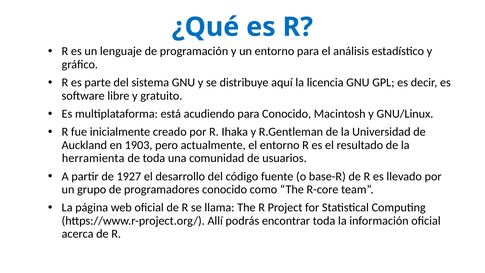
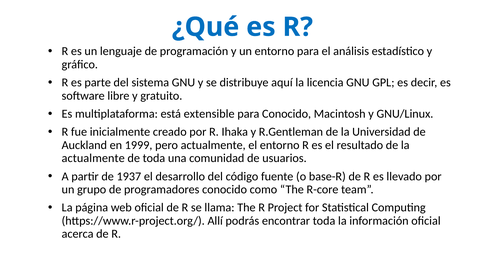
acudiendo: acudiendo -> extensible
1903: 1903 -> 1999
herramienta at (93, 158): herramienta -> actualmente
1927: 1927 -> 1937
